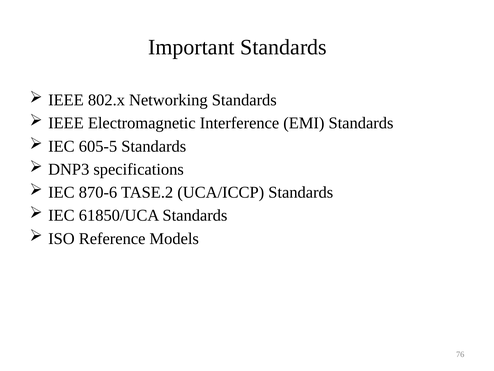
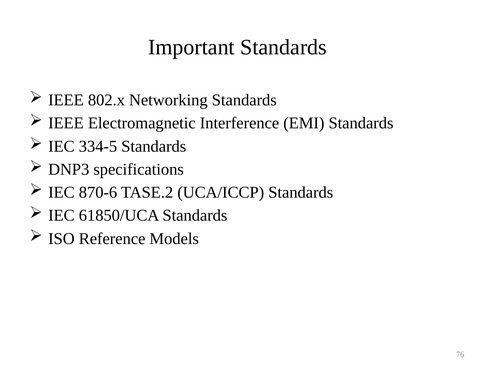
605-5: 605-5 -> 334-5
